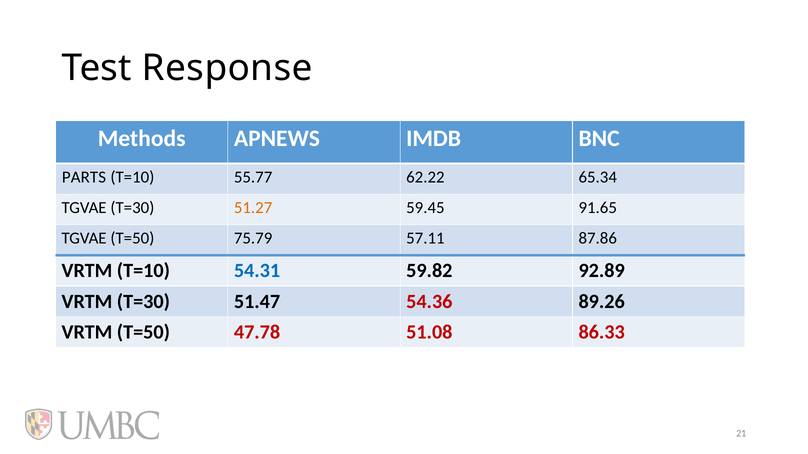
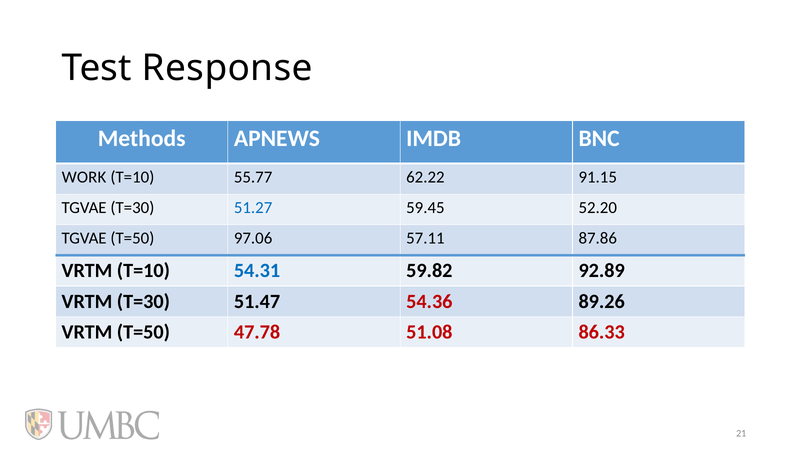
PARTS: PARTS -> WORK
65.34: 65.34 -> 91.15
51.27 colour: orange -> blue
91.65: 91.65 -> 52.20
75.79: 75.79 -> 97.06
